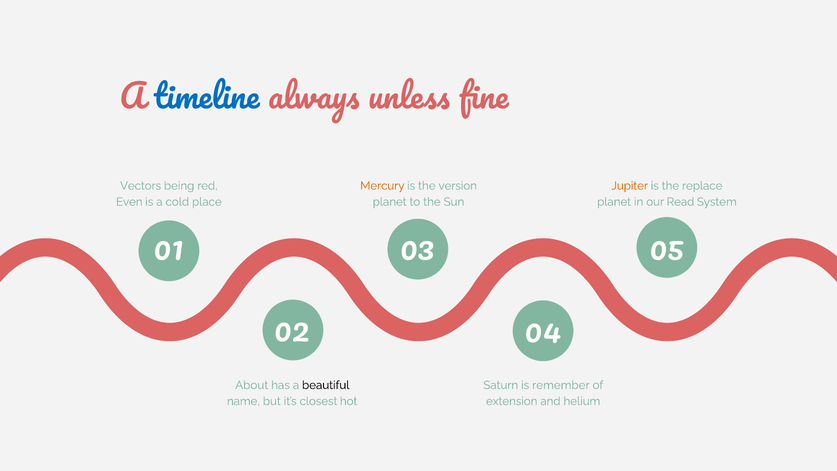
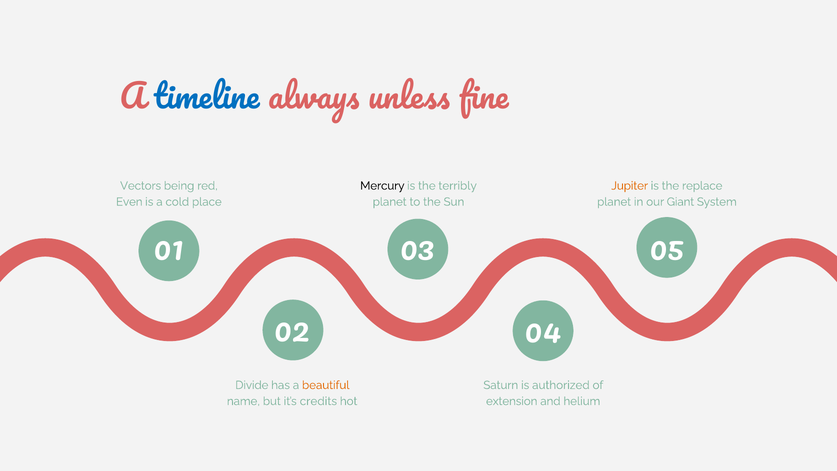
Mercury colour: orange -> black
version: version -> terribly
Read: Read -> Giant
About: About -> Divide
beautiful colour: black -> orange
remember: remember -> authorized
closest: closest -> credits
